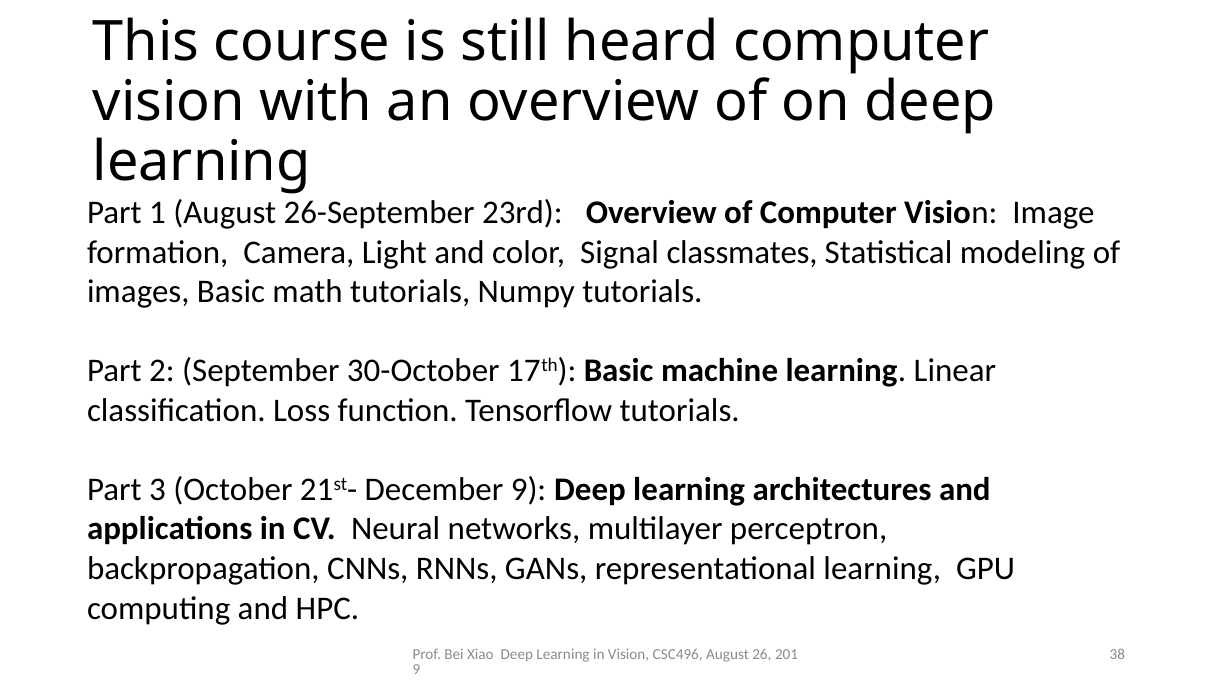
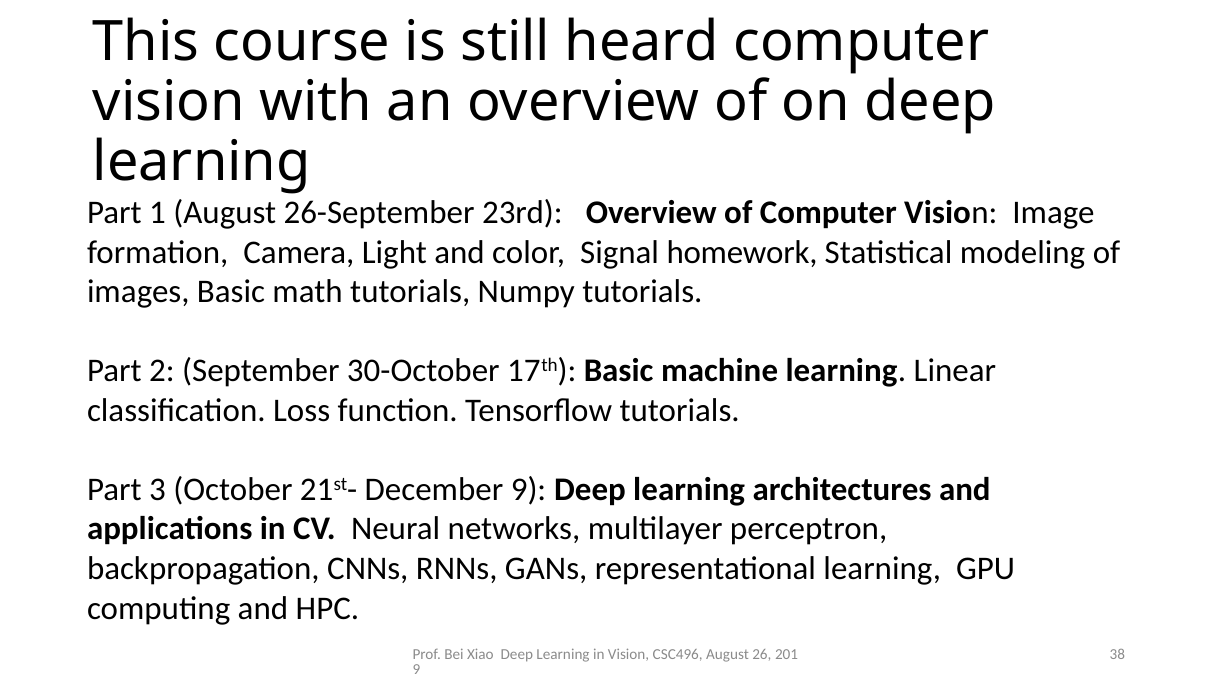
classmates: classmates -> homework
